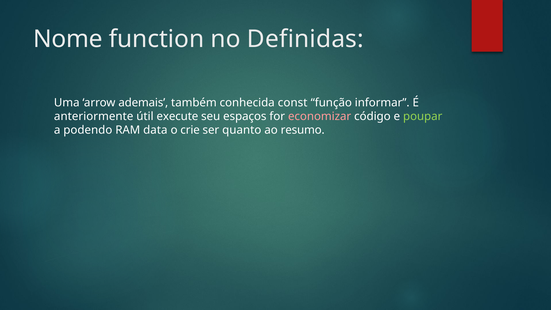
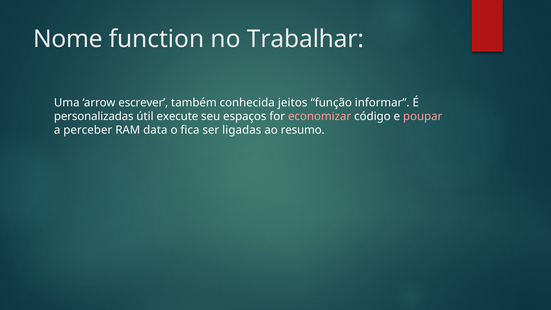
Definidas: Definidas -> Trabalhar
ademais: ademais -> escrever
const: const -> jeitos
anteriormente: anteriormente -> personalizadas
poupar colour: light green -> pink
podendo: podendo -> perceber
crie: crie -> fica
quanto: quanto -> ligadas
